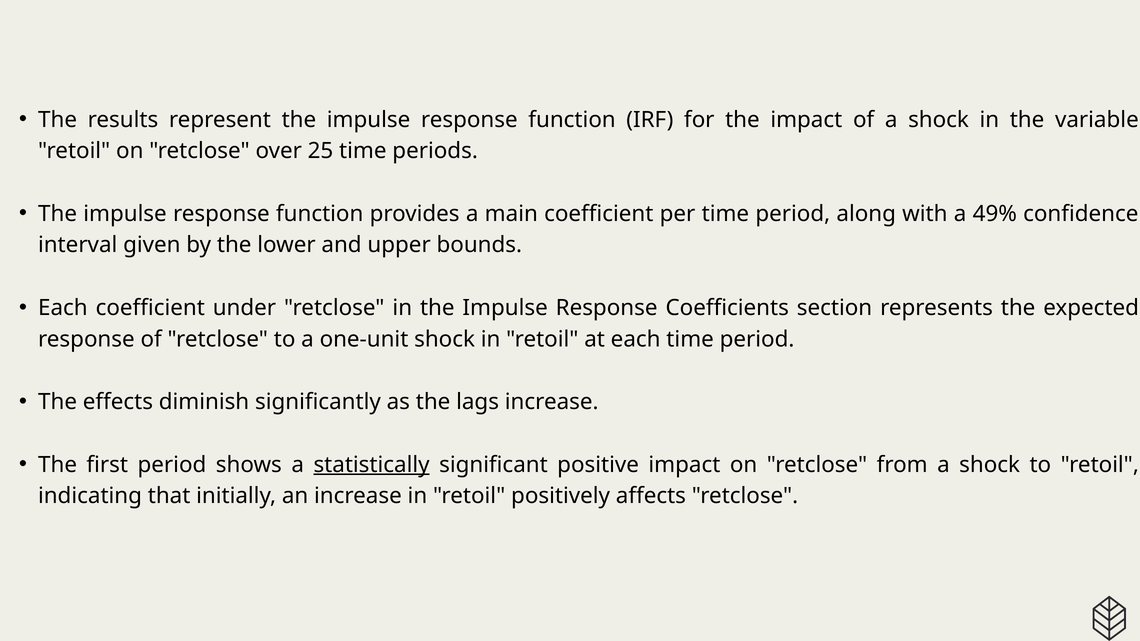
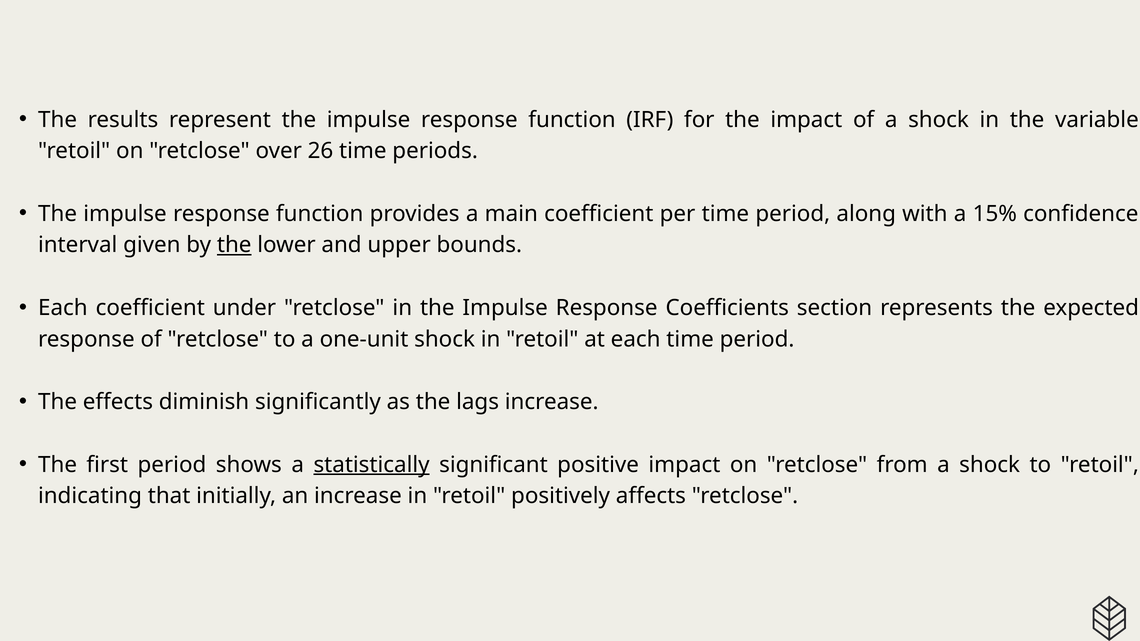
25: 25 -> 26
49%: 49% -> 15%
the at (234, 245) underline: none -> present
